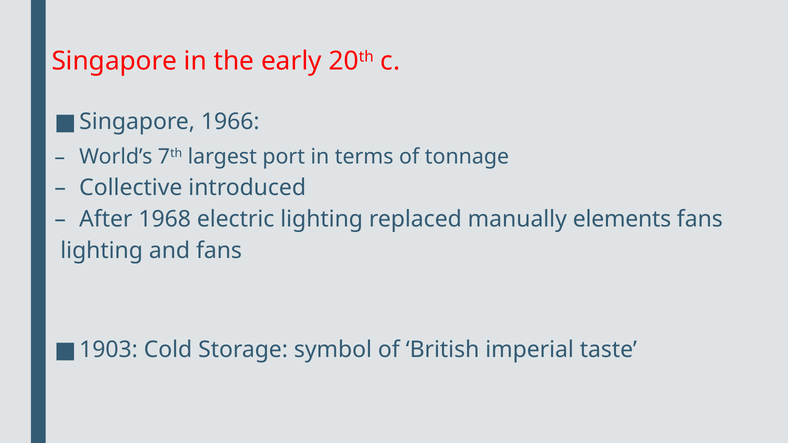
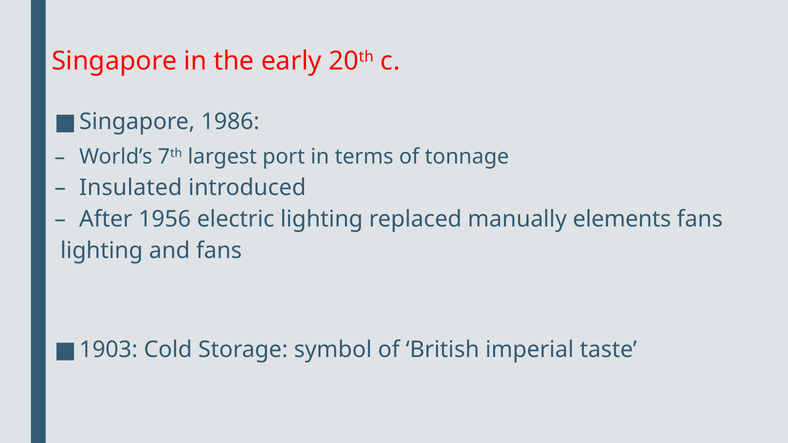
1966: 1966 -> 1986
Collective: Collective -> Insulated
1968: 1968 -> 1956
